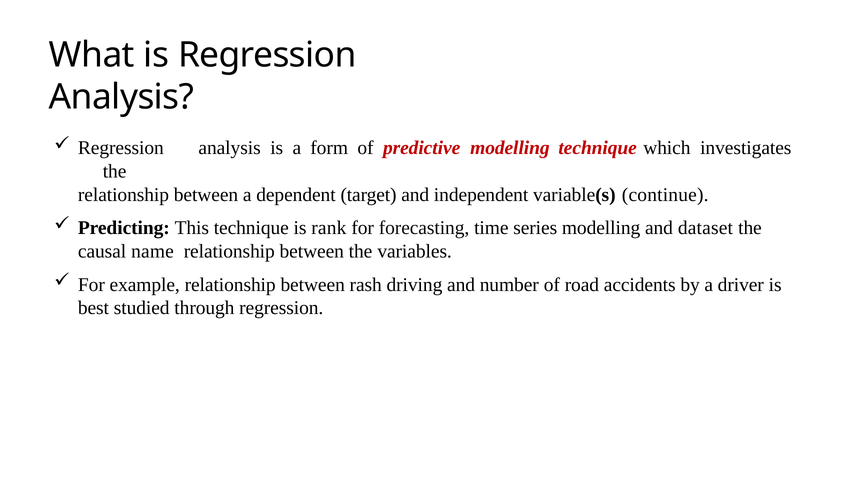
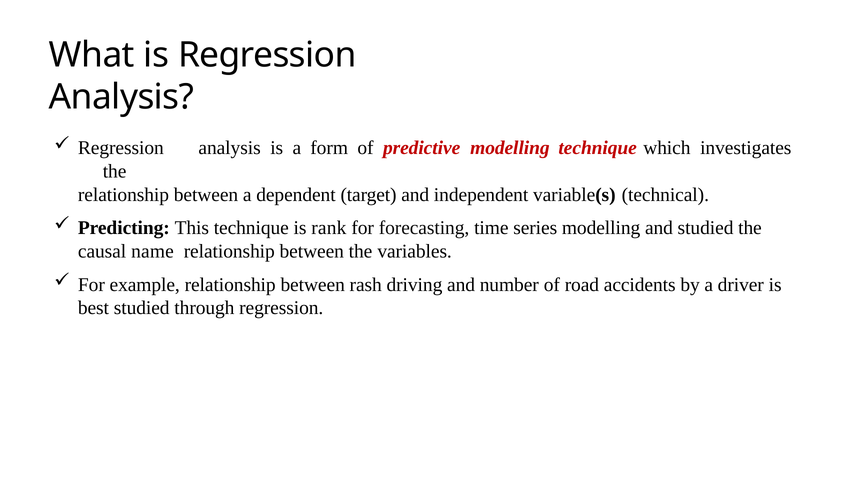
continue: continue -> technical
and dataset: dataset -> studied
